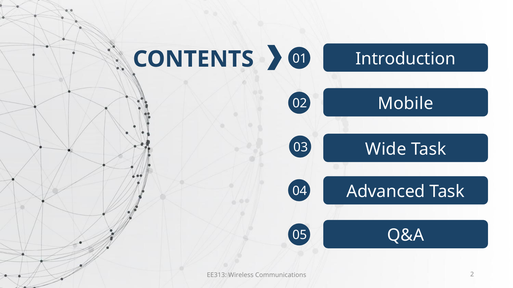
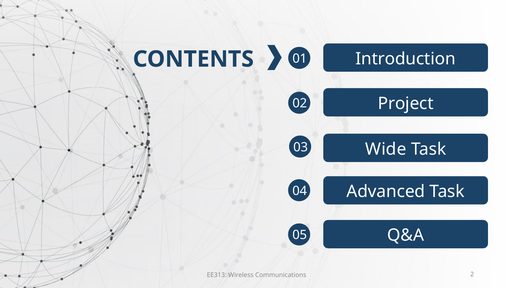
Mobile: Mobile -> Project
